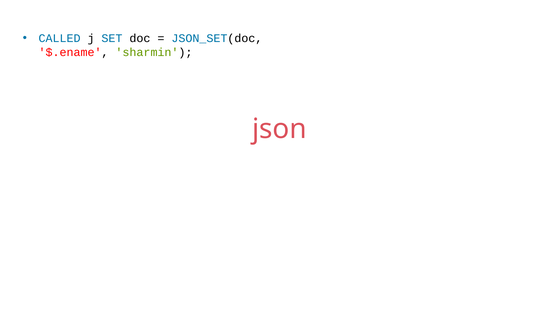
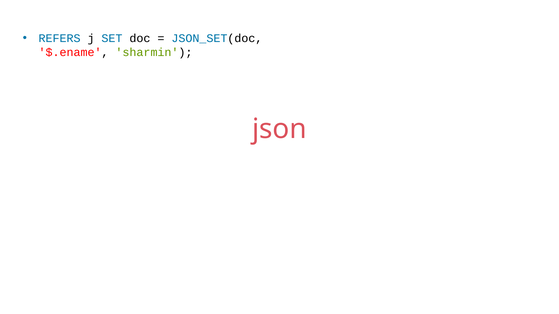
CALLED: CALLED -> REFERS
